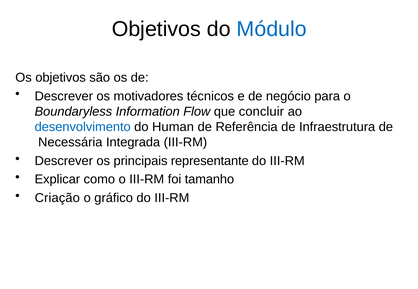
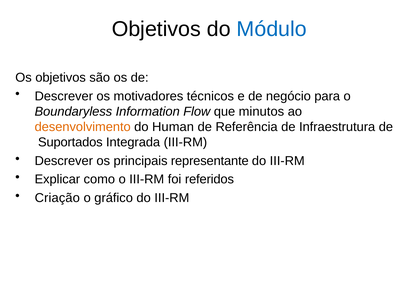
concluir: concluir -> minutos
desenvolvimento colour: blue -> orange
Necessária: Necessária -> Suportados
tamanho: tamanho -> referidos
